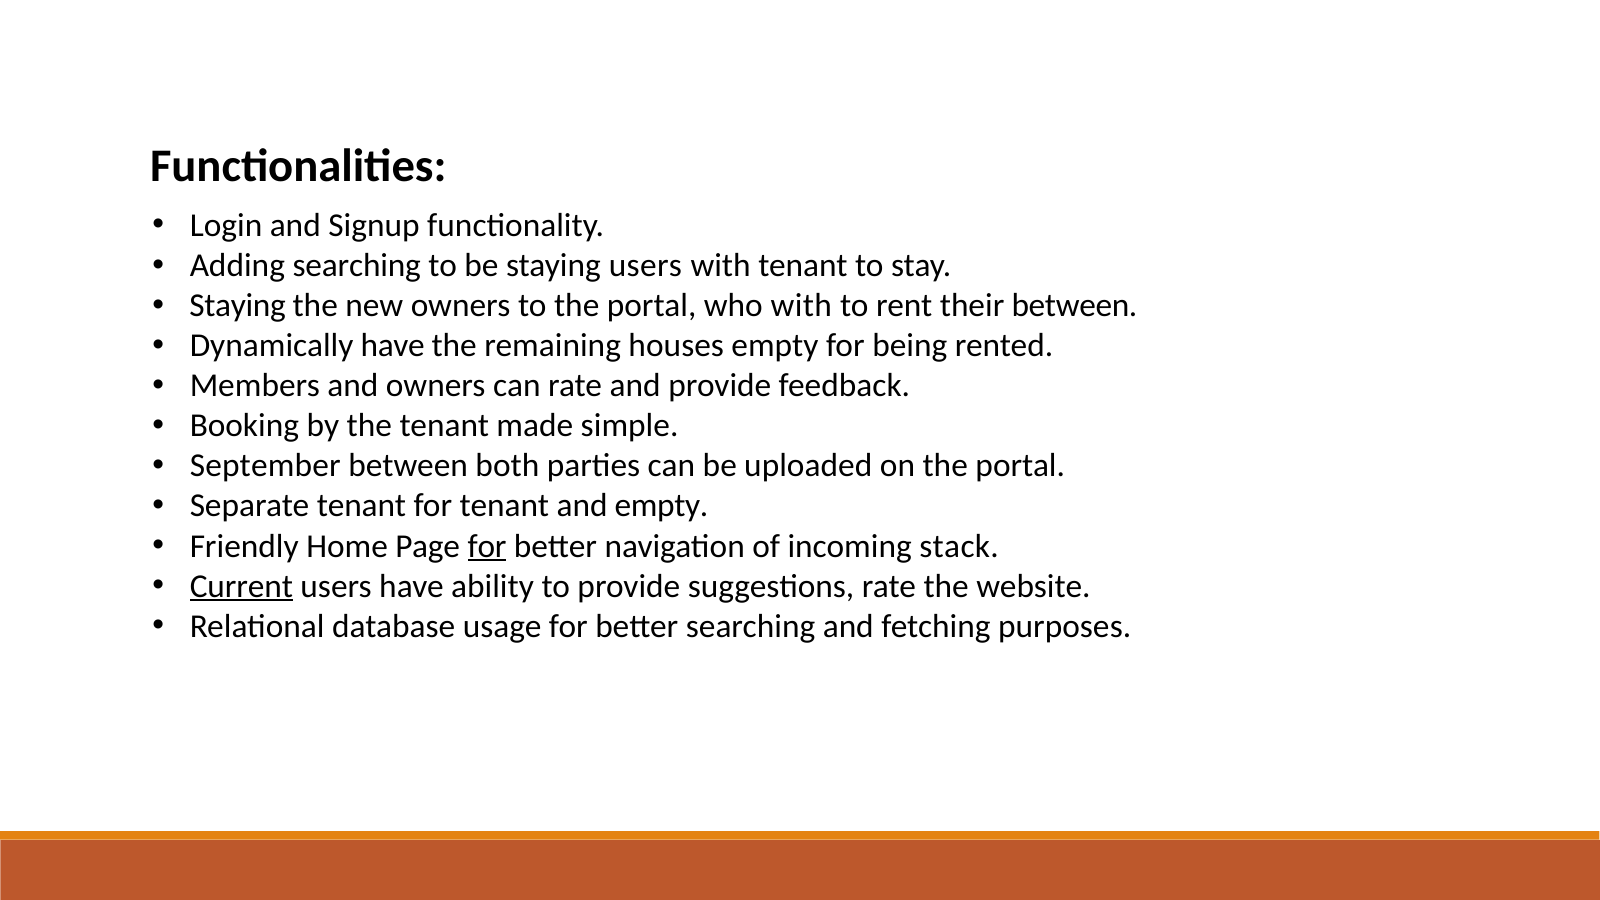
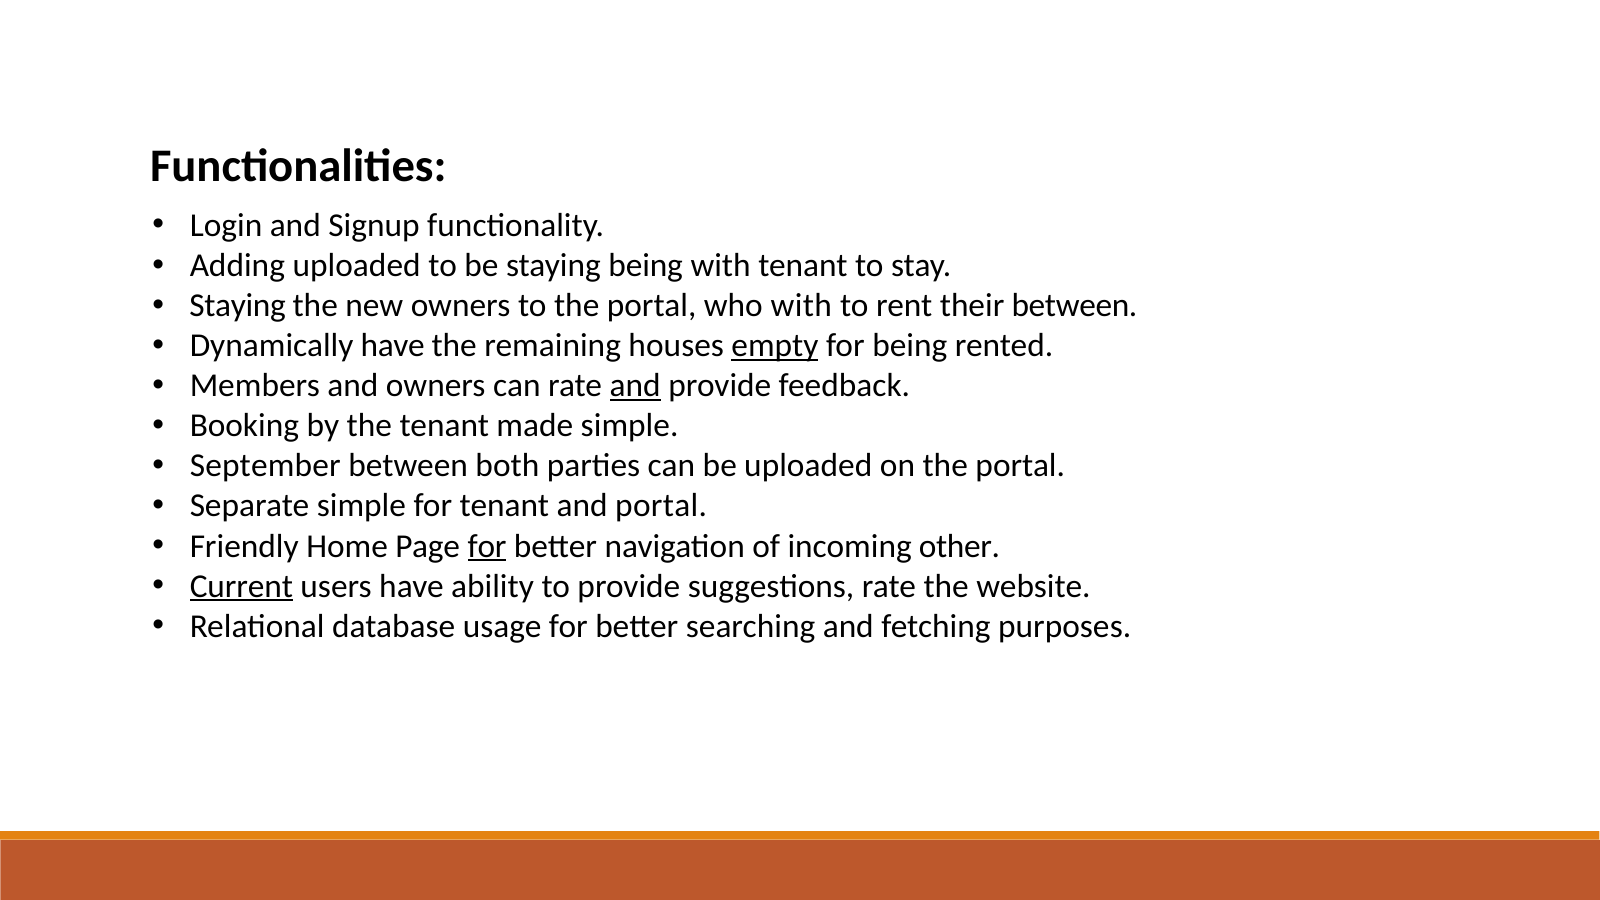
Adding searching: searching -> uploaded
staying users: users -> being
empty at (775, 346) underline: none -> present
and at (635, 386) underline: none -> present
Separate tenant: tenant -> simple
and empty: empty -> portal
stack: stack -> other
